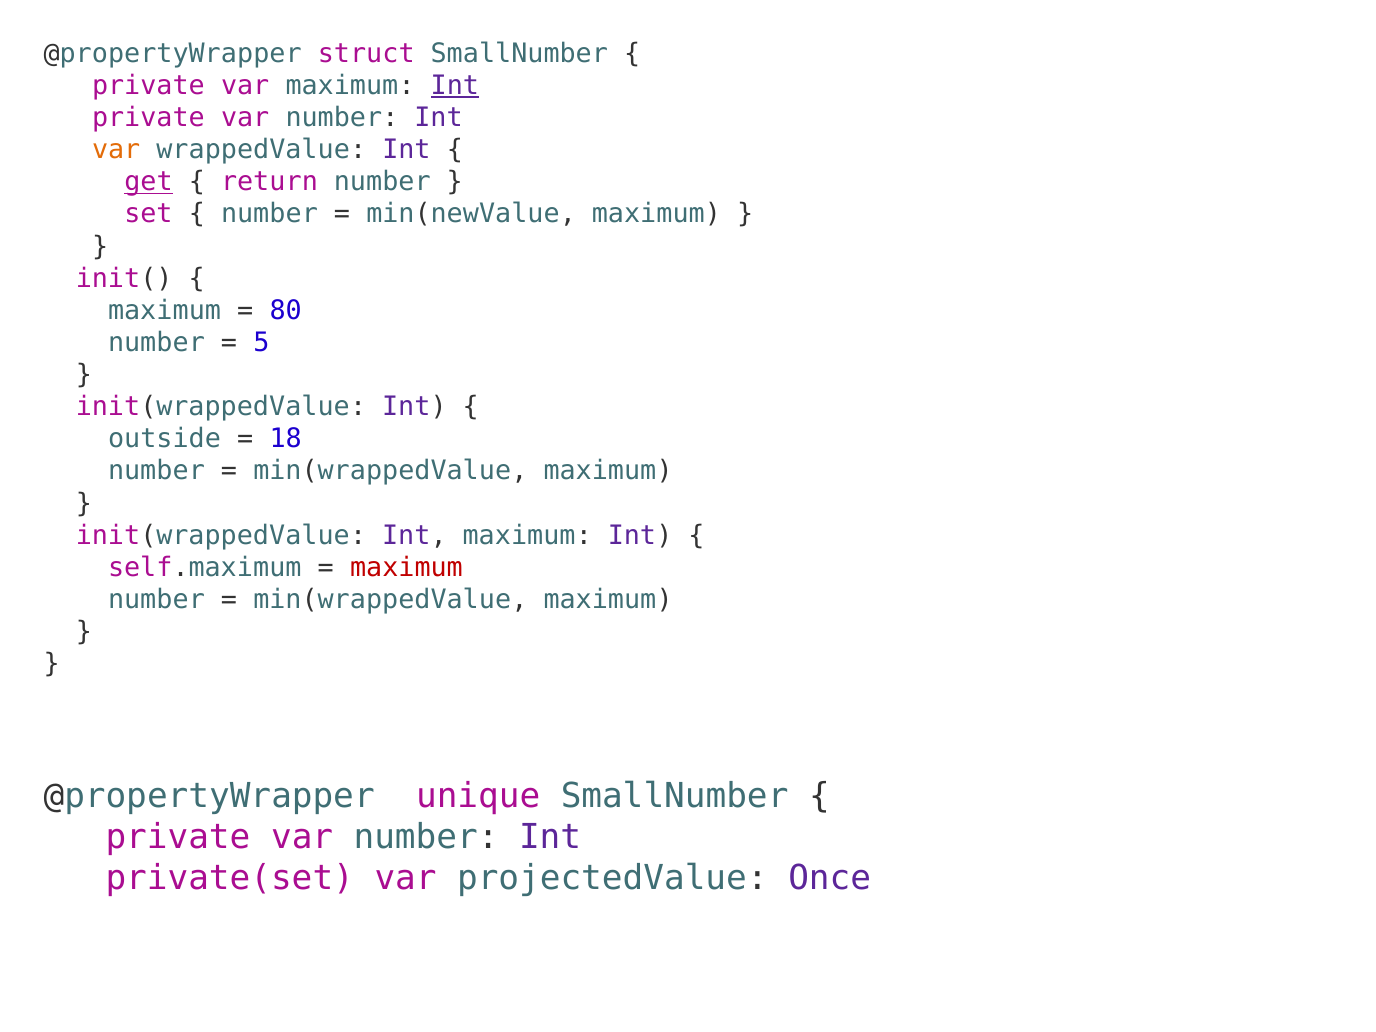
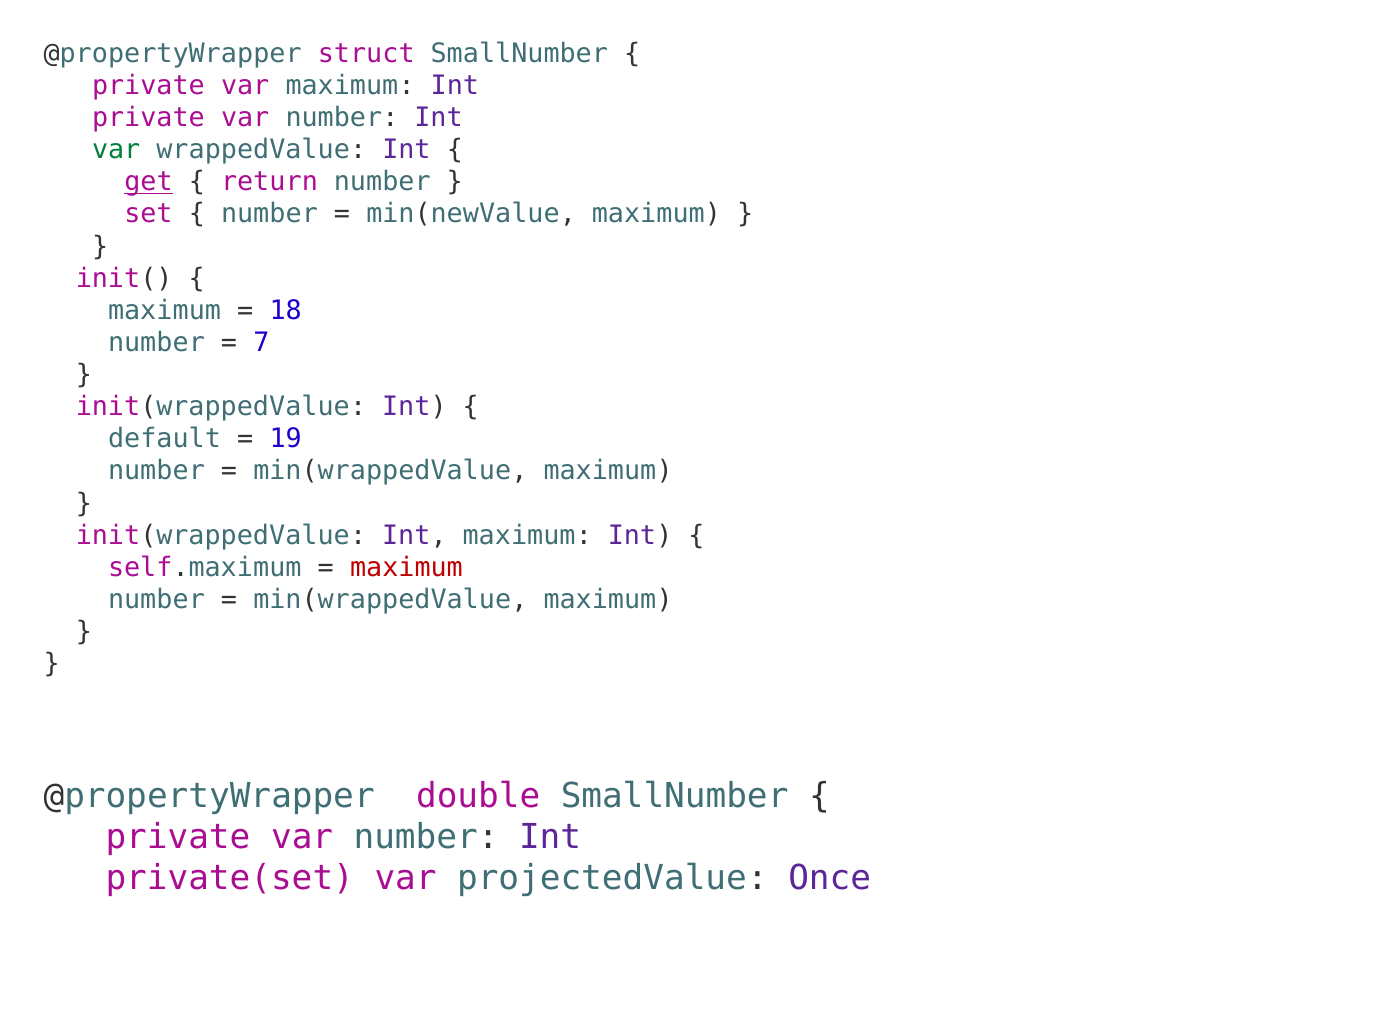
Int at (455, 86) underline: present -> none
var at (116, 150) colour: orange -> green
80: 80 -> 18
5: 5 -> 7
outside: outside -> default
18: 18 -> 19
unique: unique -> double
